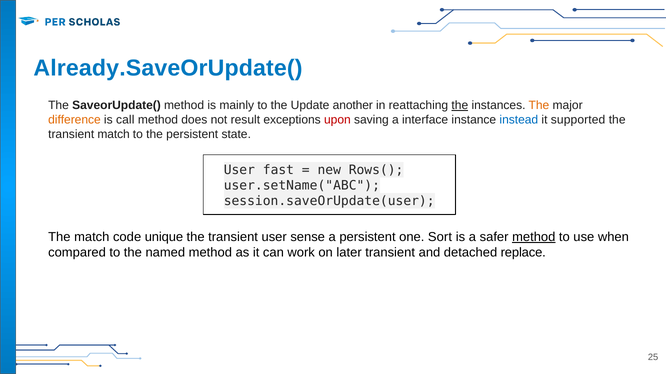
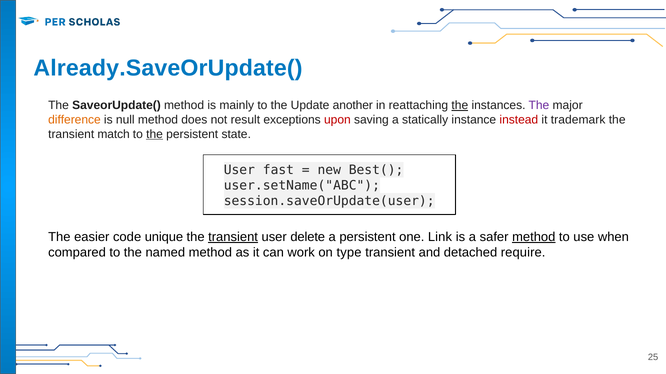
The at (539, 106) colour: orange -> purple
call: call -> null
interface: interface -> statically
instead colour: blue -> red
supported: supported -> trademark
the at (155, 134) underline: none -> present
Rows(: Rows( -> Best(
The match: match -> easier
transient at (233, 237) underline: none -> present
sense: sense -> delete
Sort: Sort -> Link
later: later -> type
replace: replace -> require
